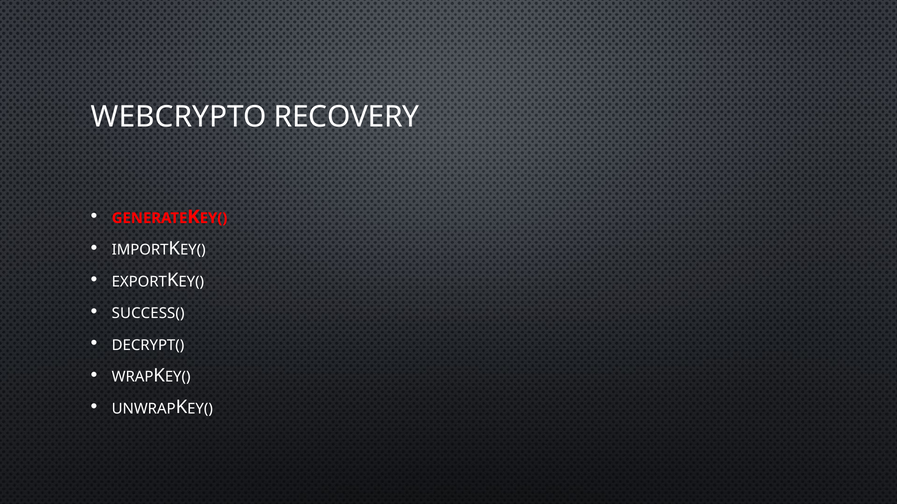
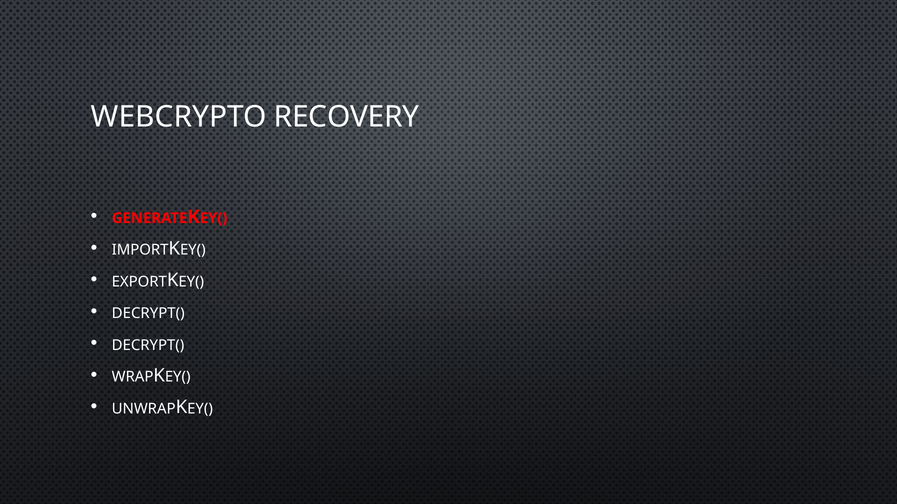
SUCCESS( at (148, 314): SUCCESS( -> DECRYPT(
